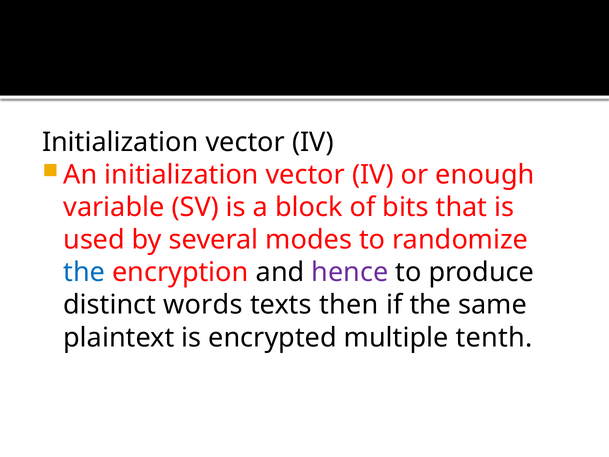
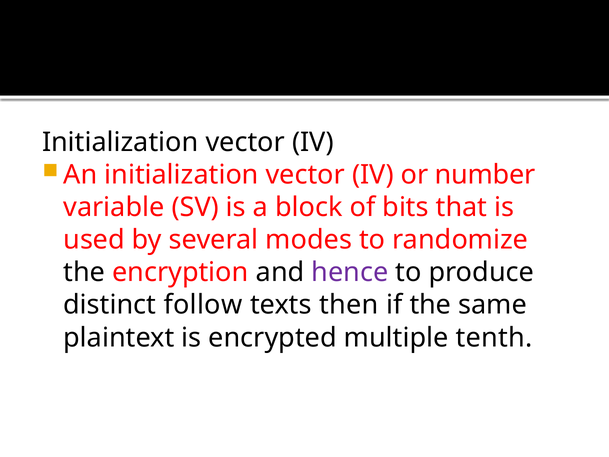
enough: enough -> number
the at (84, 272) colour: blue -> black
words: words -> follow
